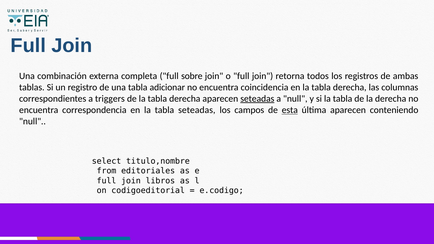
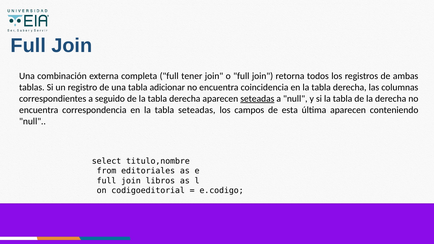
sobre: sobre -> tener
triggers: triggers -> seguido
esta underline: present -> none
